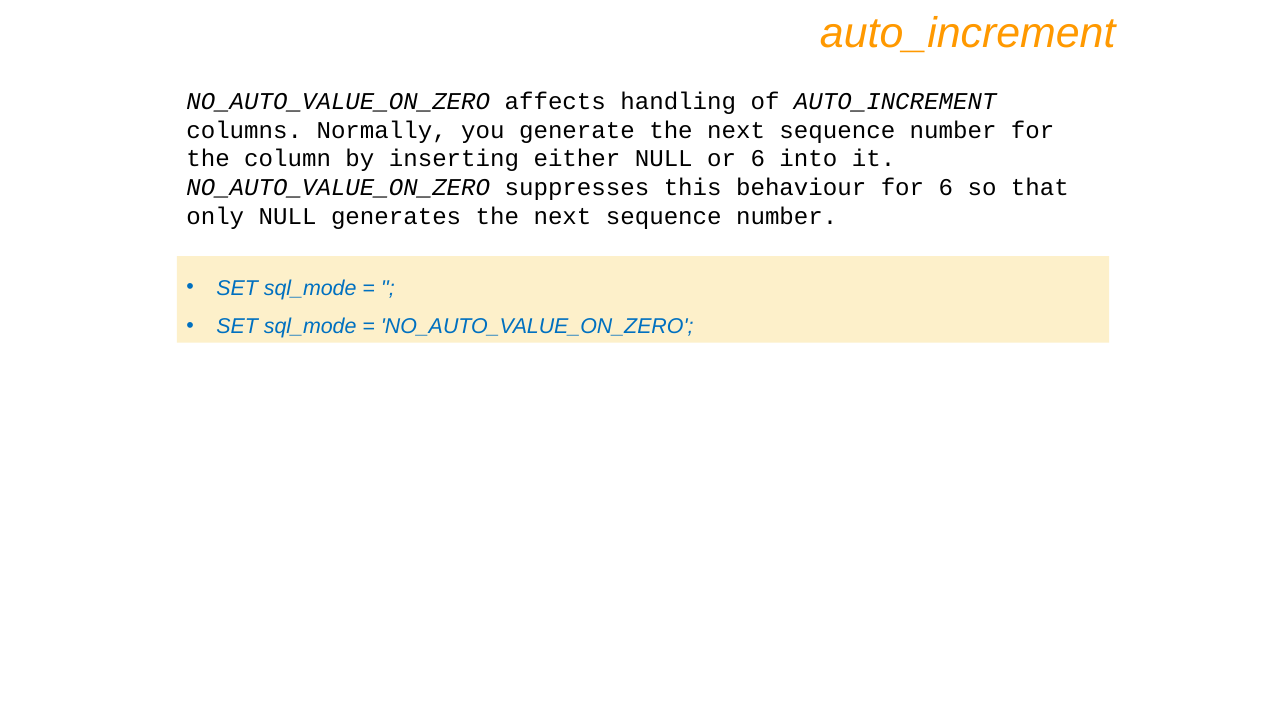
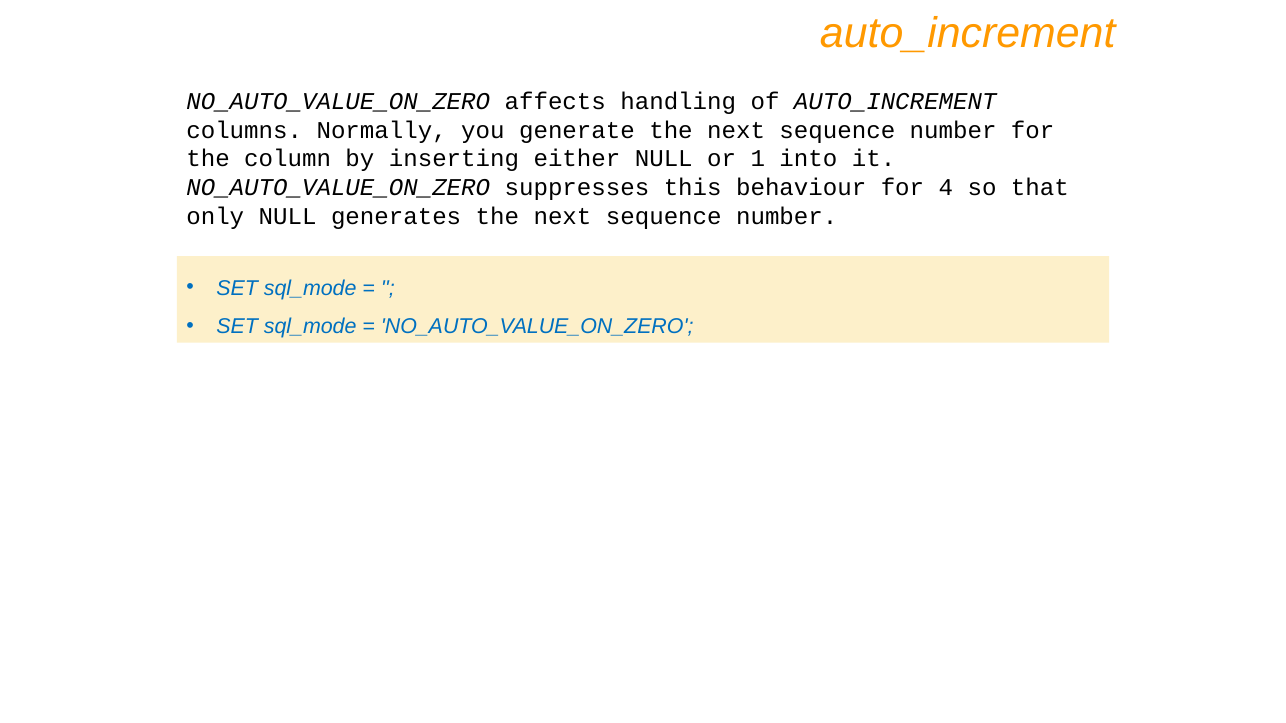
or 6: 6 -> 1
for 6: 6 -> 4
